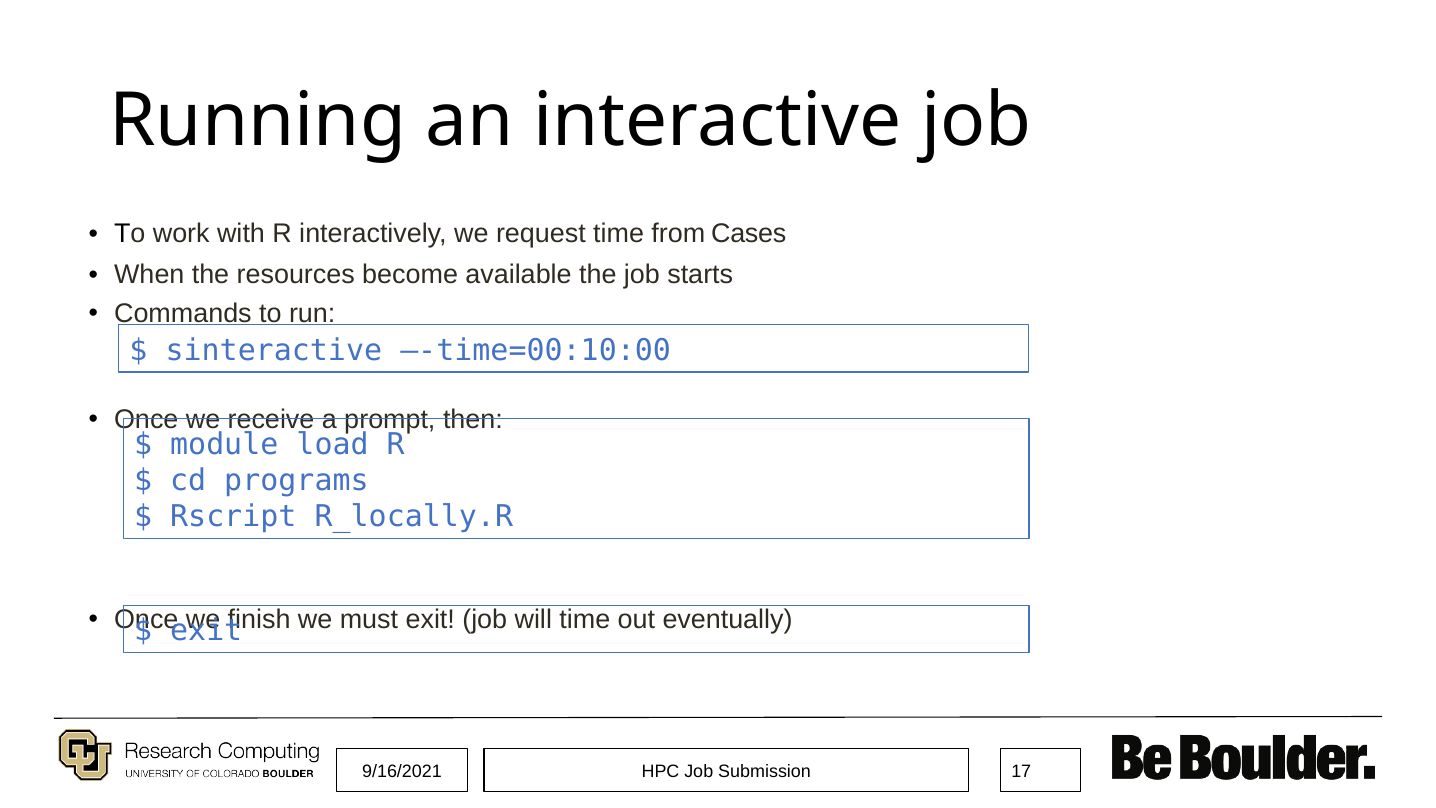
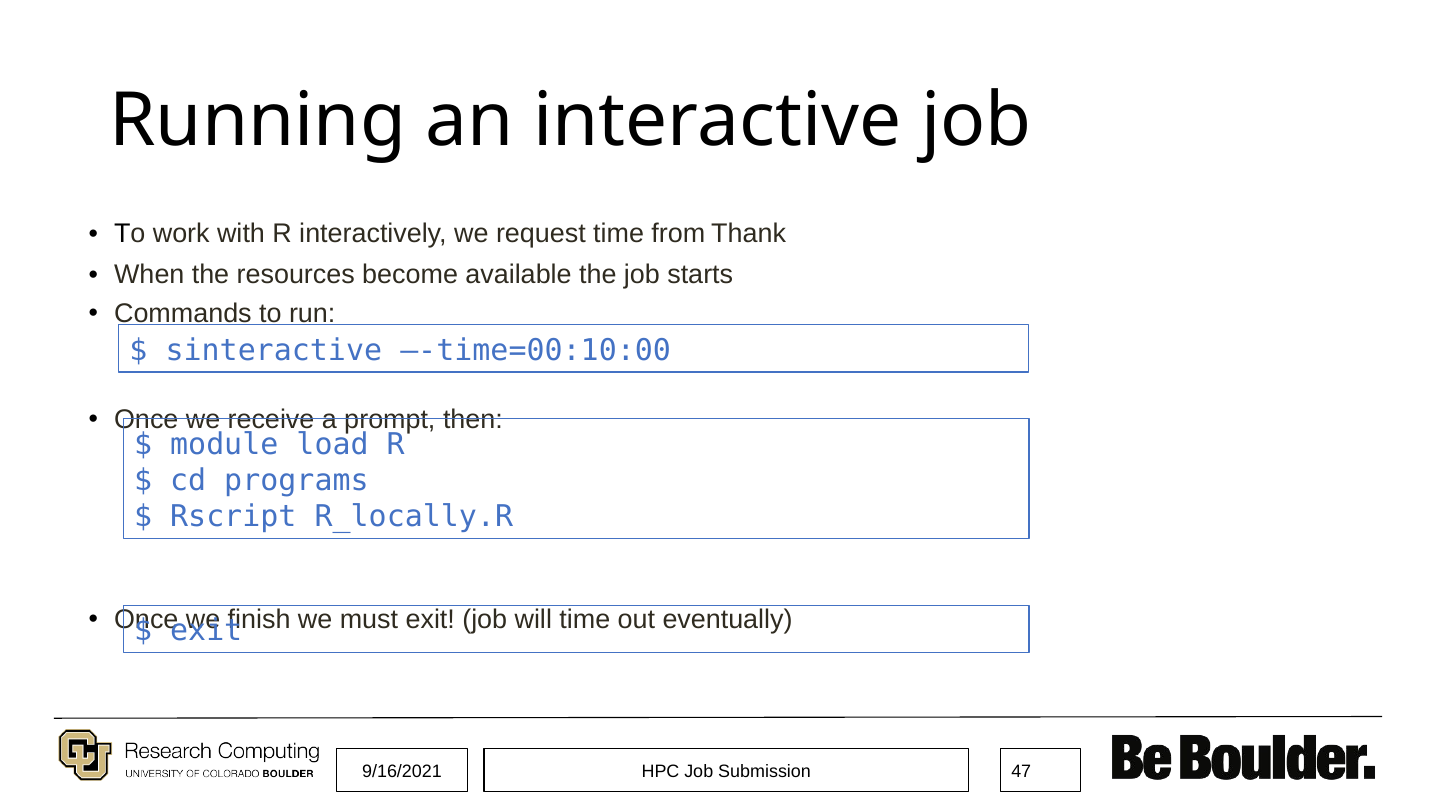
Cases: Cases -> Thank
17: 17 -> 47
